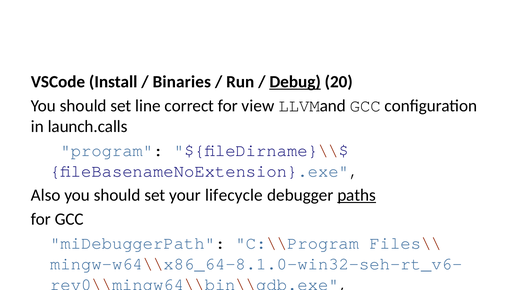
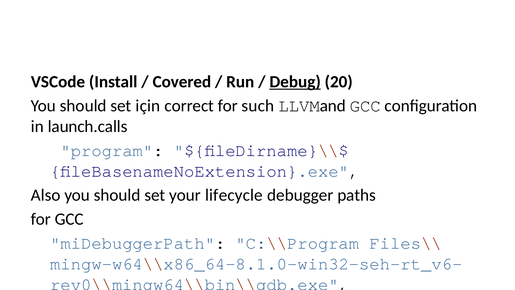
Binaries: Binaries -> Covered
line: line -> için
view: view -> such
paths underline: present -> none
